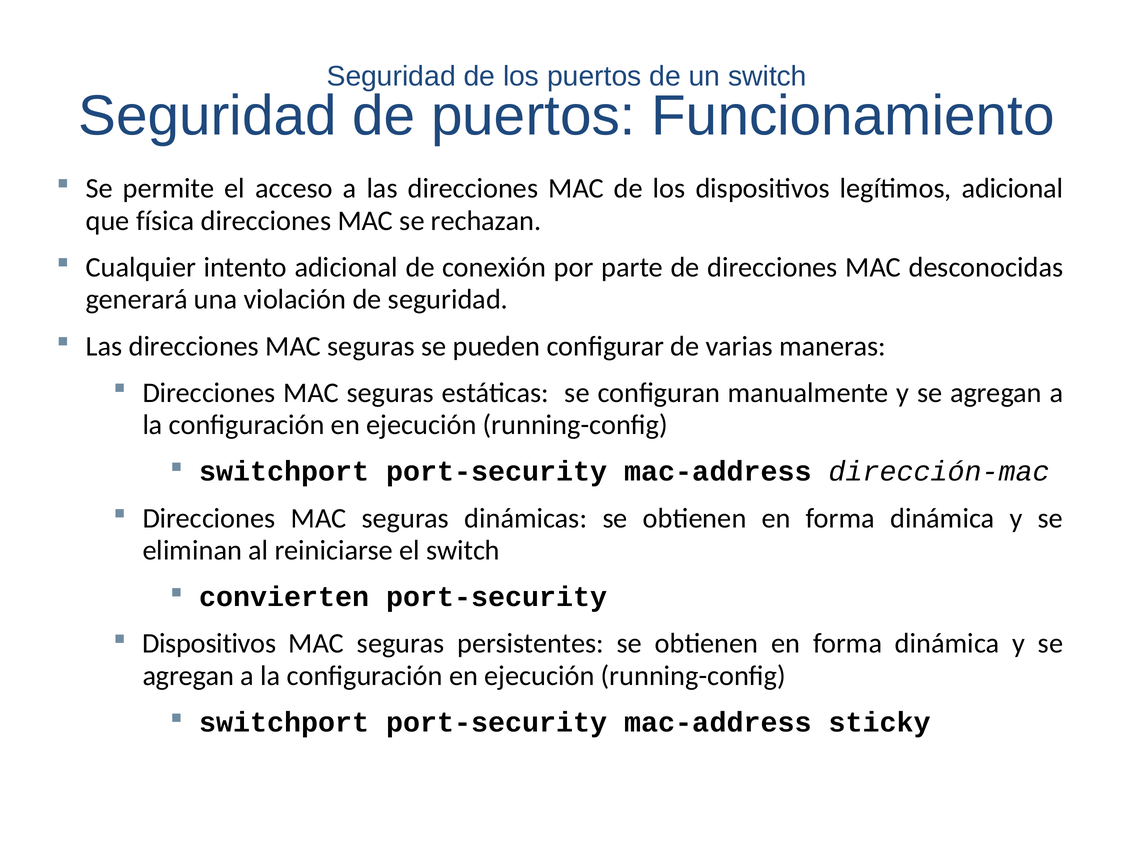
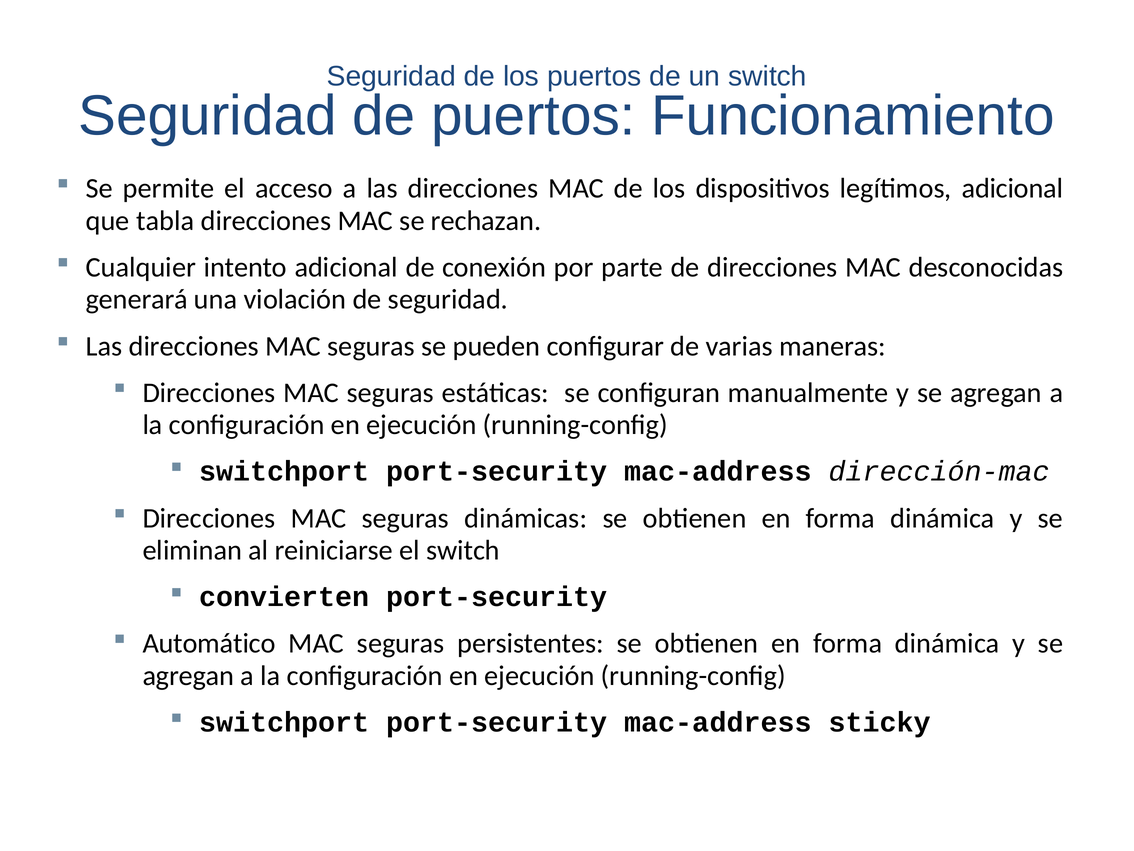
física: física -> tabla
Dispositivos at (209, 643): Dispositivos -> Automático
